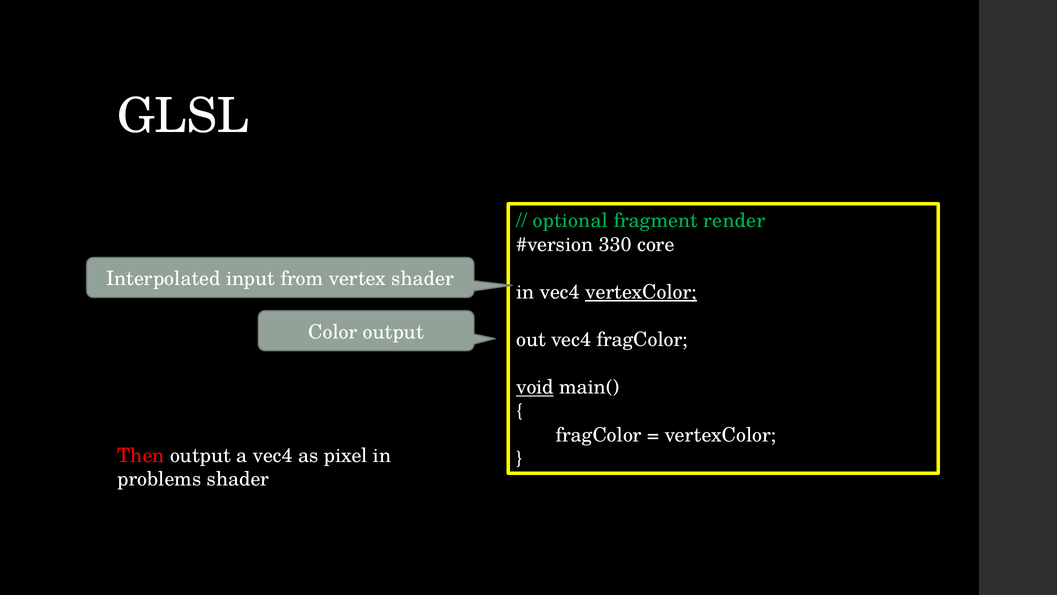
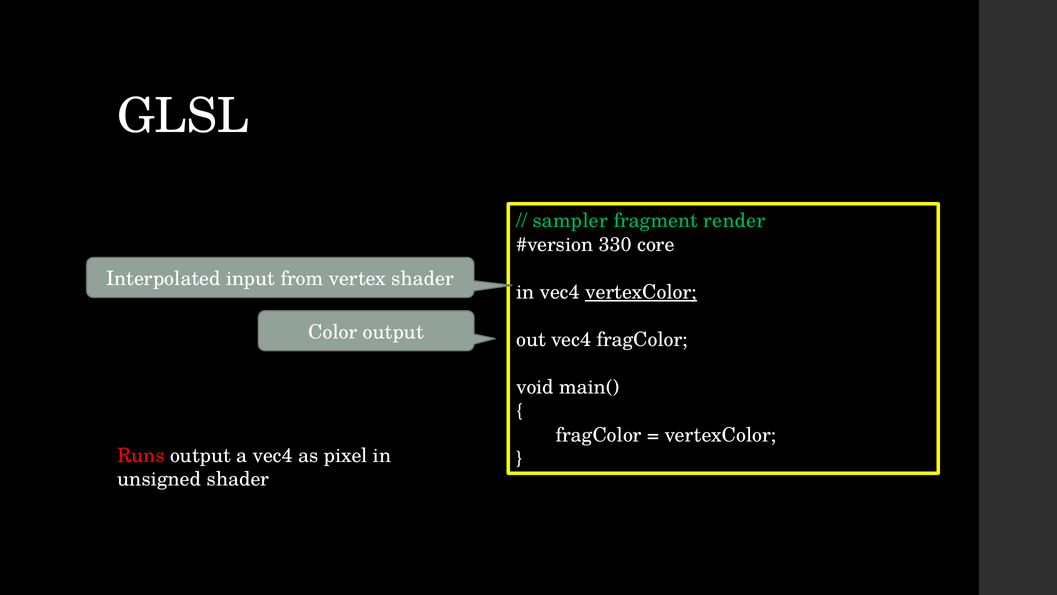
optional: optional -> sampler
void underline: present -> none
Then: Then -> Runs
problems: problems -> unsigned
